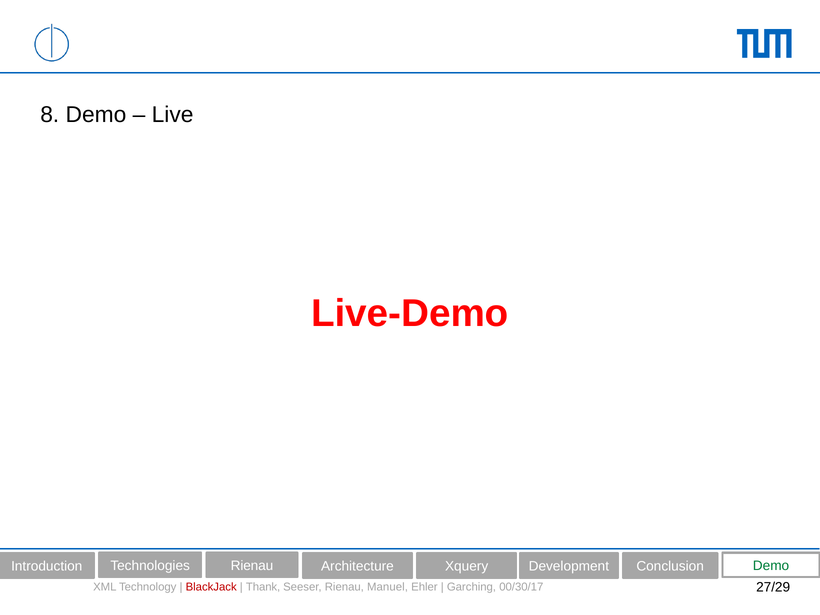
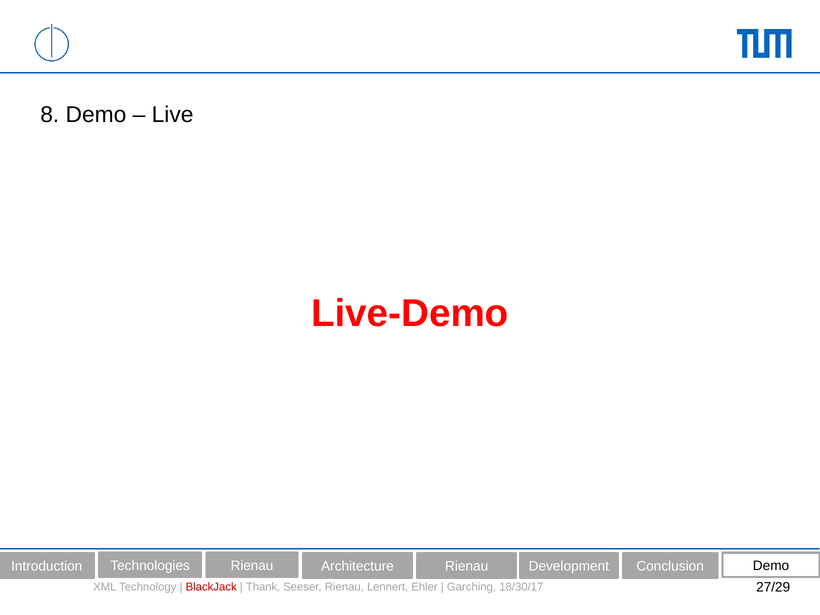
Architecture Xquery: Xquery -> Rienau
Demo at (771, 566) colour: green -> black
Manuel: Manuel -> Lennert
00/30/17: 00/30/17 -> 18/30/17
